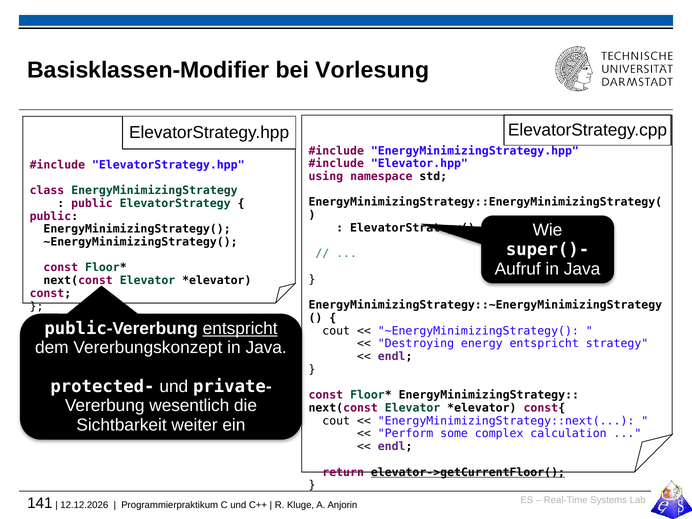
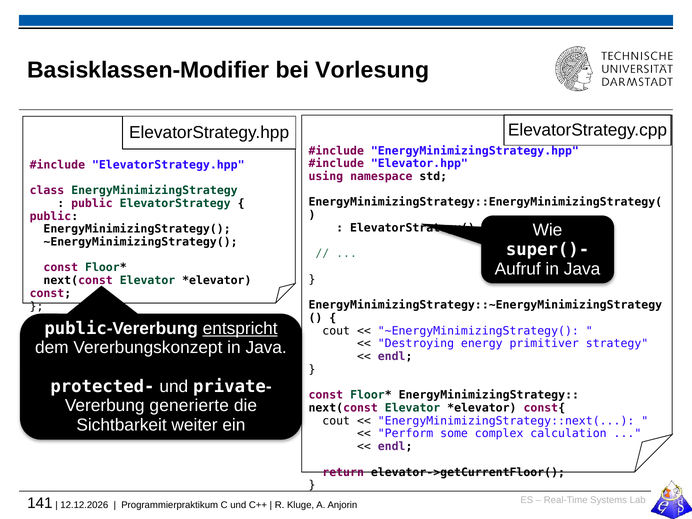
energy entspricht: entspricht -> primitiver
wesentlich: wesentlich -> generierte
elevator->getCurrentFloor( underline: present -> none
